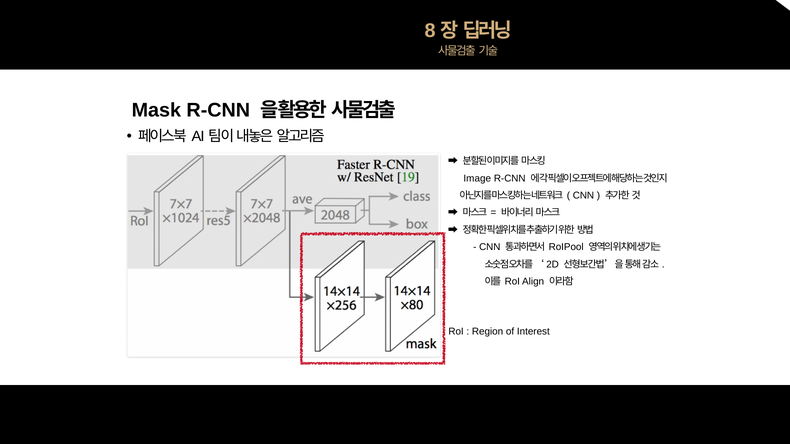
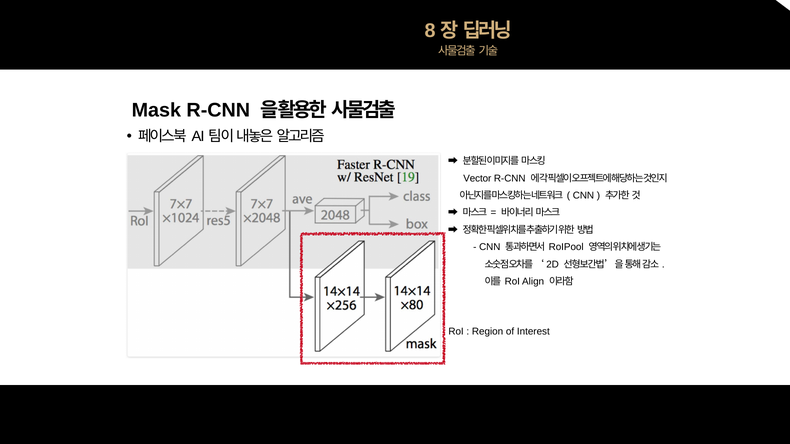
Image: Image -> Vector
